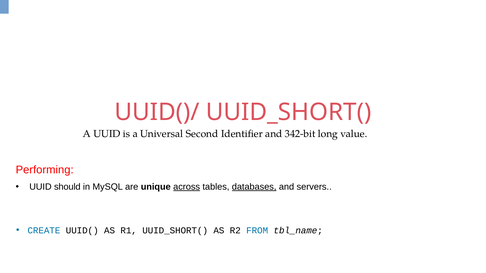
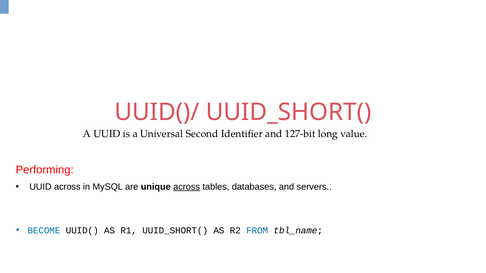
342-bit: 342-bit -> 127-bit
UUID should: should -> across
databases underline: present -> none
CREATE: CREATE -> BECOME
